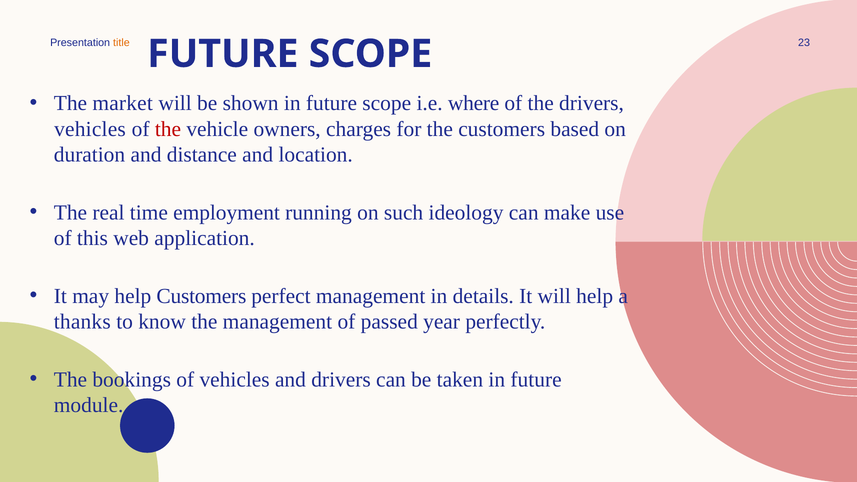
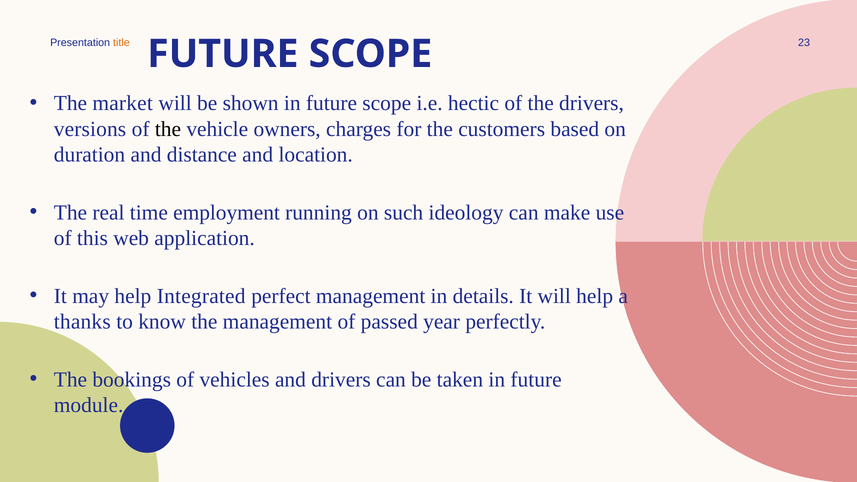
where: where -> hectic
vehicles at (90, 129): vehicles -> versions
the at (168, 129) colour: red -> black
help Customers: Customers -> Integrated
